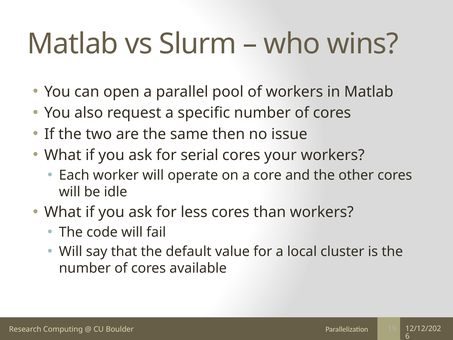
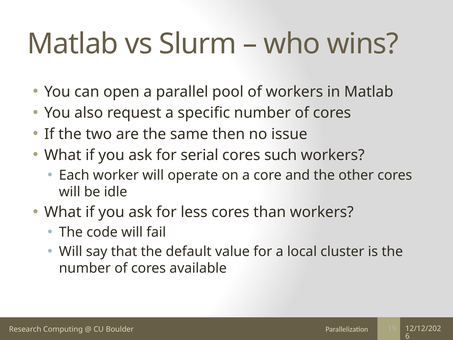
your: your -> such
